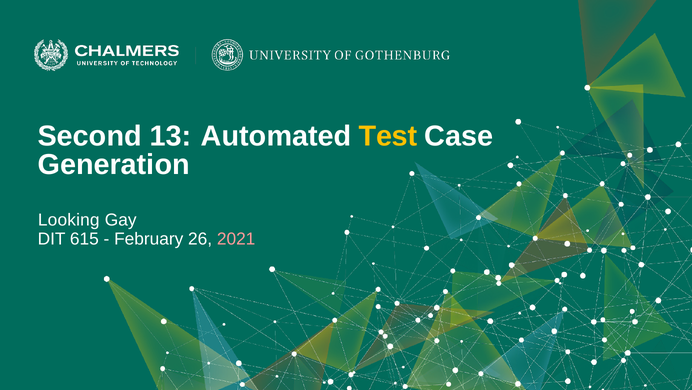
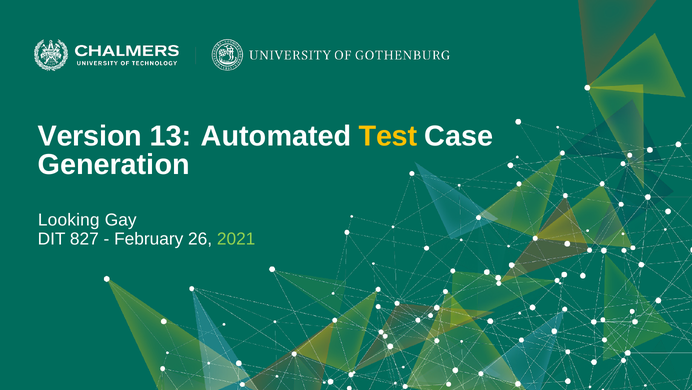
Second: Second -> Version
615: 615 -> 827
2021 colour: pink -> light green
